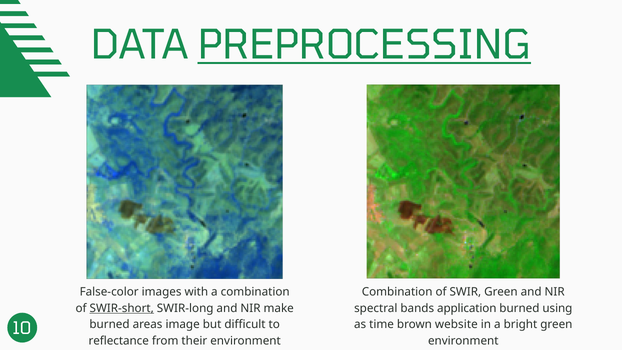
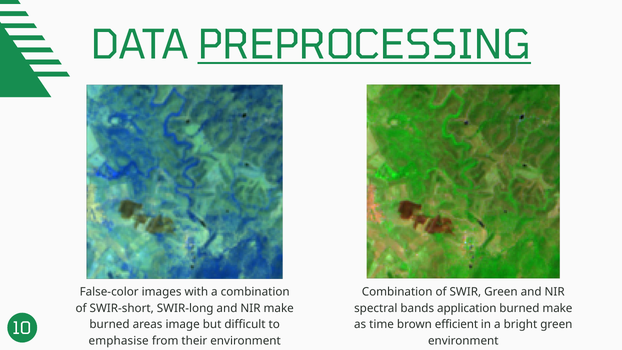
SWIR-short underline: present -> none
burned using: using -> make
website: website -> efficient
reflectance: reflectance -> emphasise
